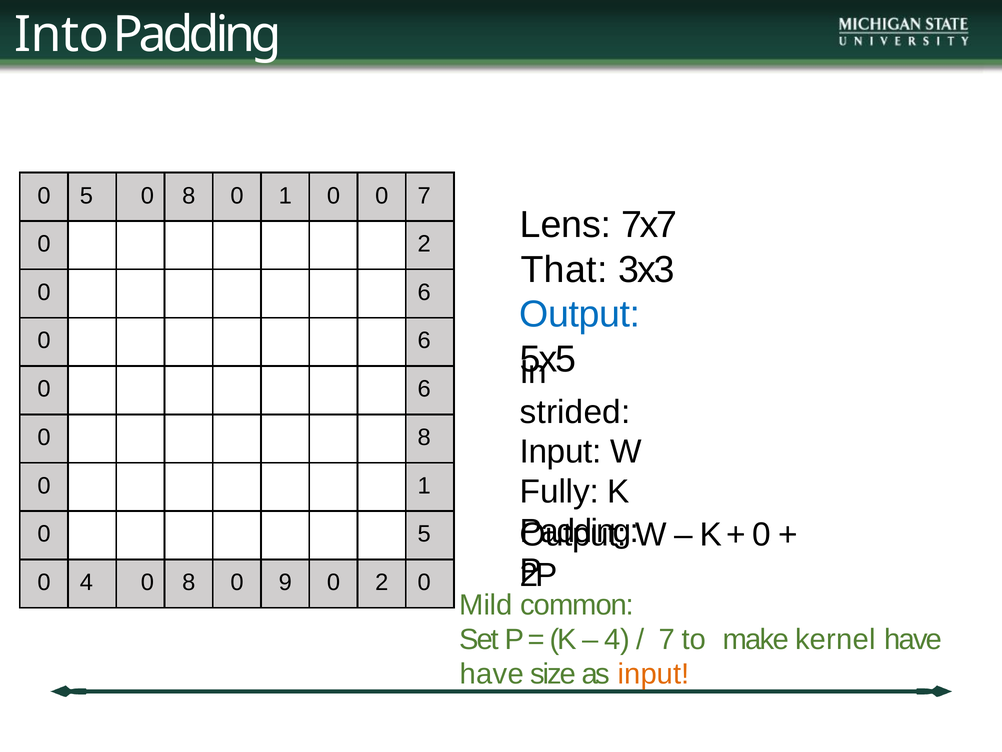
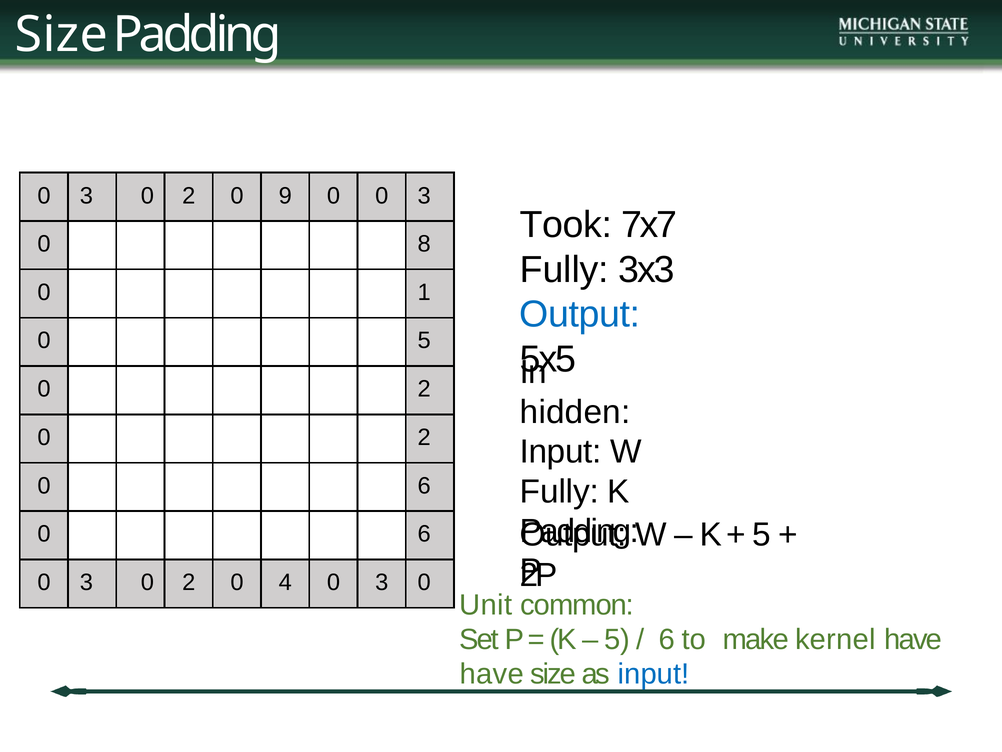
Into at (62, 35): Into -> Size
5 at (86, 196): 5 -> 3
8 at (189, 196): 8 -> 2
1 at (285, 196): 1 -> 9
0 0 7: 7 -> 3
Lens: Lens -> Took
2 at (424, 244): 2 -> 8
That at (564, 269): That -> Fully
6 at (424, 292): 6 -> 1
6 at (424, 340): 6 -> 5
6 at (424, 389): 6 -> 2
strided: strided -> hidden
8 at (424, 437): 8 -> 2
1 at (424, 485): 1 -> 6
0 at (762, 535): 0 -> 5
5 at (424, 534): 5 -> 6
4 at (86, 582): 4 -> 3
8 at (189, 582): 8 -> 2
9: 9 -> 4
2 at (382, 582): 2 -> 3
Mild: Mild -> Unit
4 at (617, 639): 4 -> 5
7 at (667, 639): 7 -> 6
input at (654, 674) colour: orange -> blue
